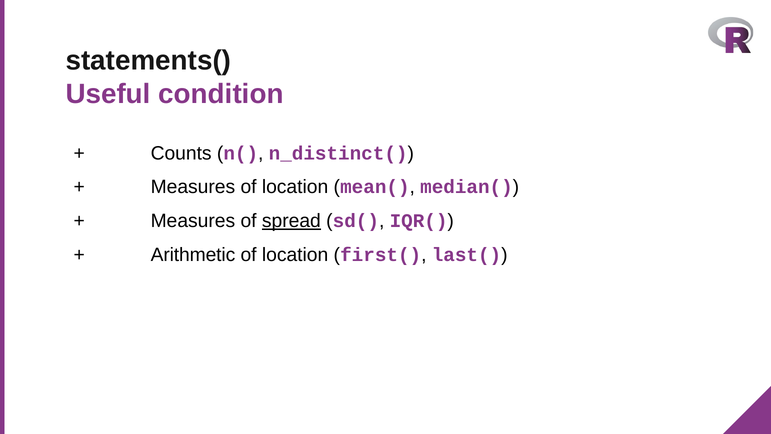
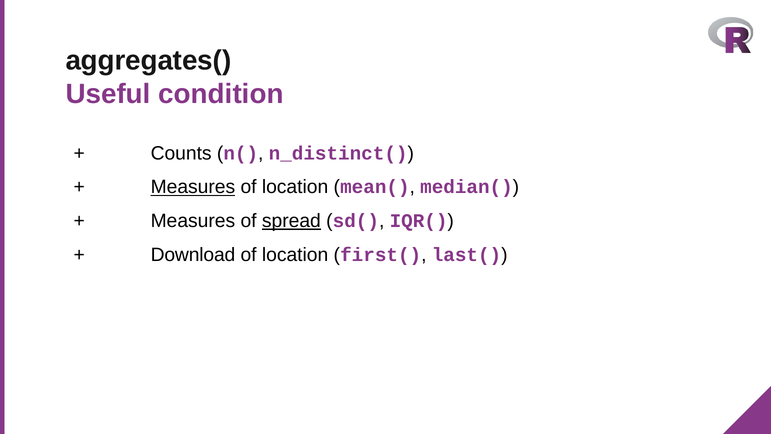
statements(: statements( -> aggregates(
Measures at (193, 187) underline: none -> present
Arithmetic: Arithmetic -> Download
